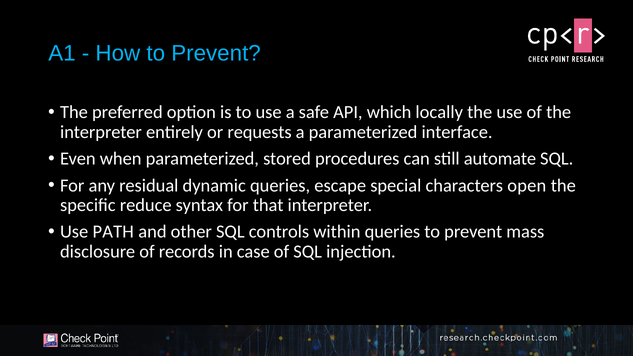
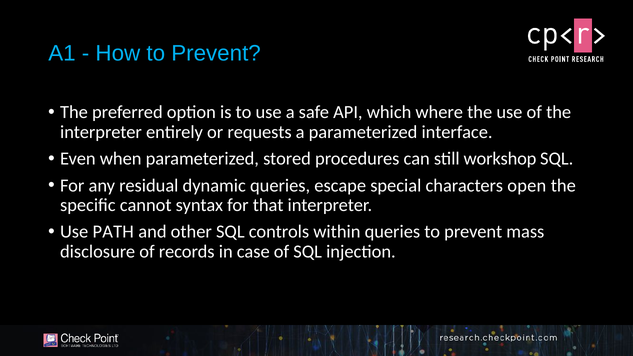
locally: locally -> where
automate: automate -> workshop
reduce: reduce -> cannot
